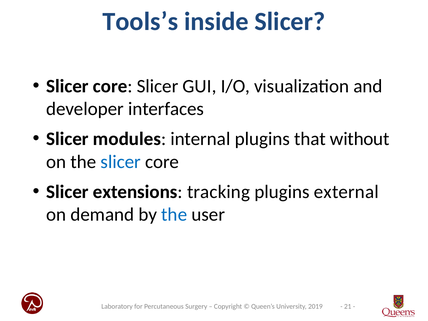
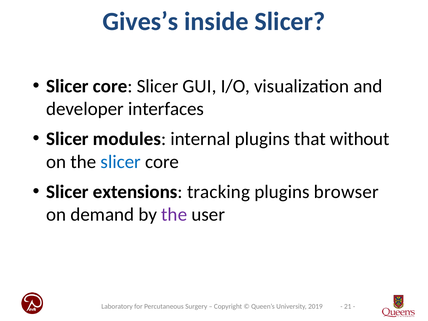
Tools’s: Tools’s -> Gives’s
external: external -> browser
the at (174, 215) colour: blue -> purple
